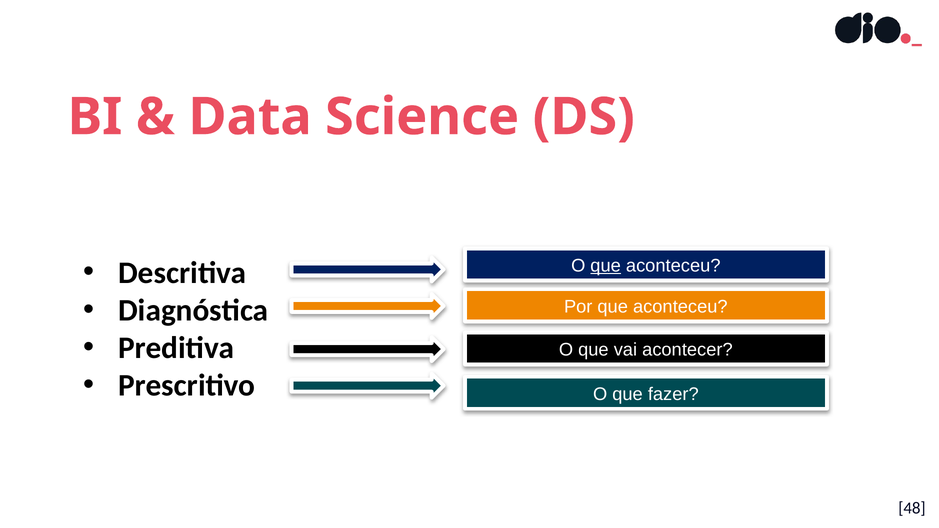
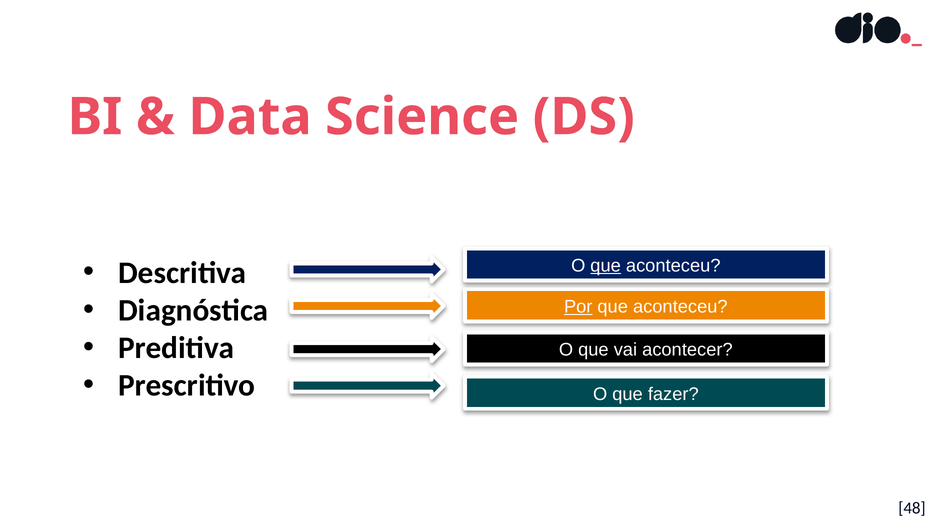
Por underline: none -> present
